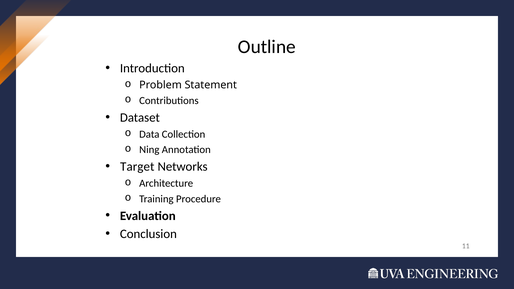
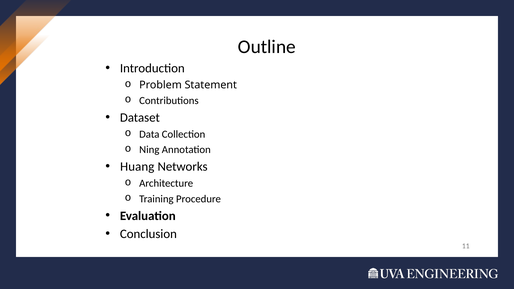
Target: Target -> Huang
